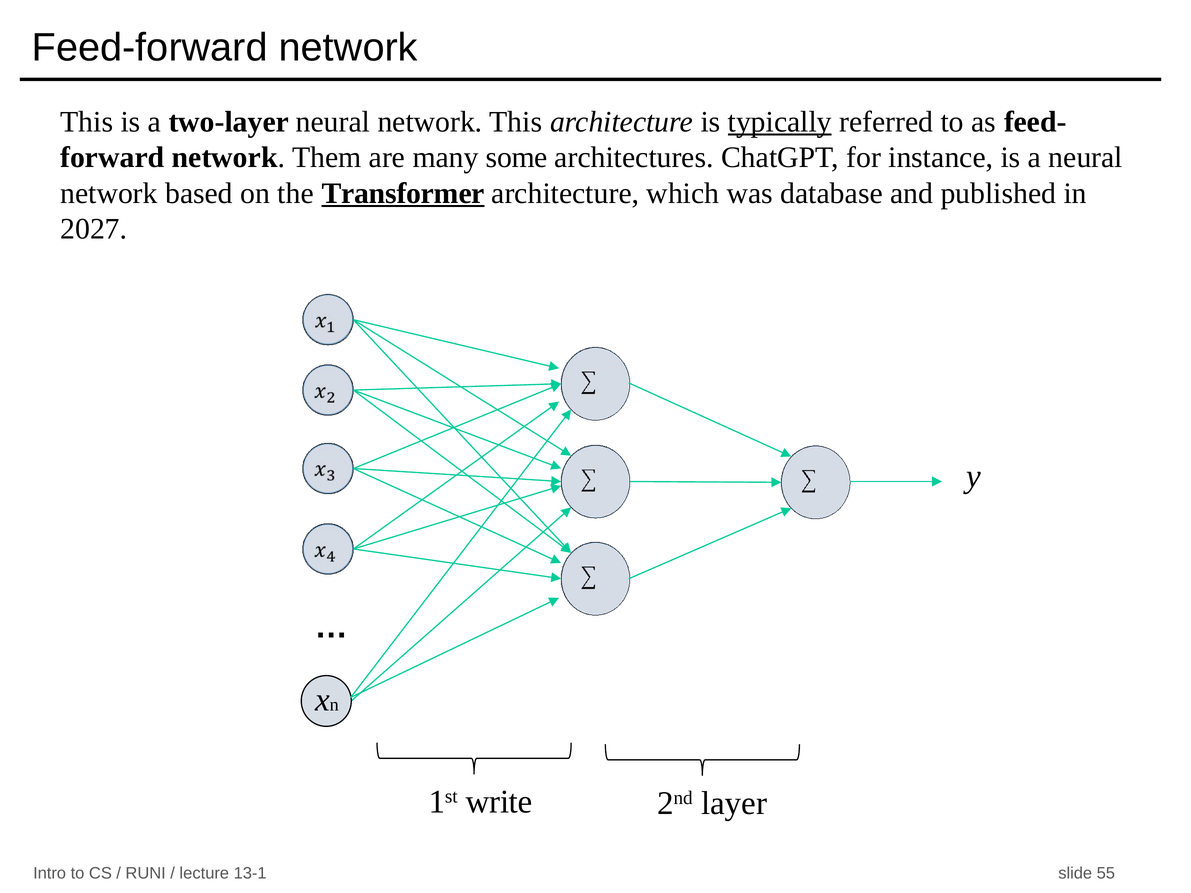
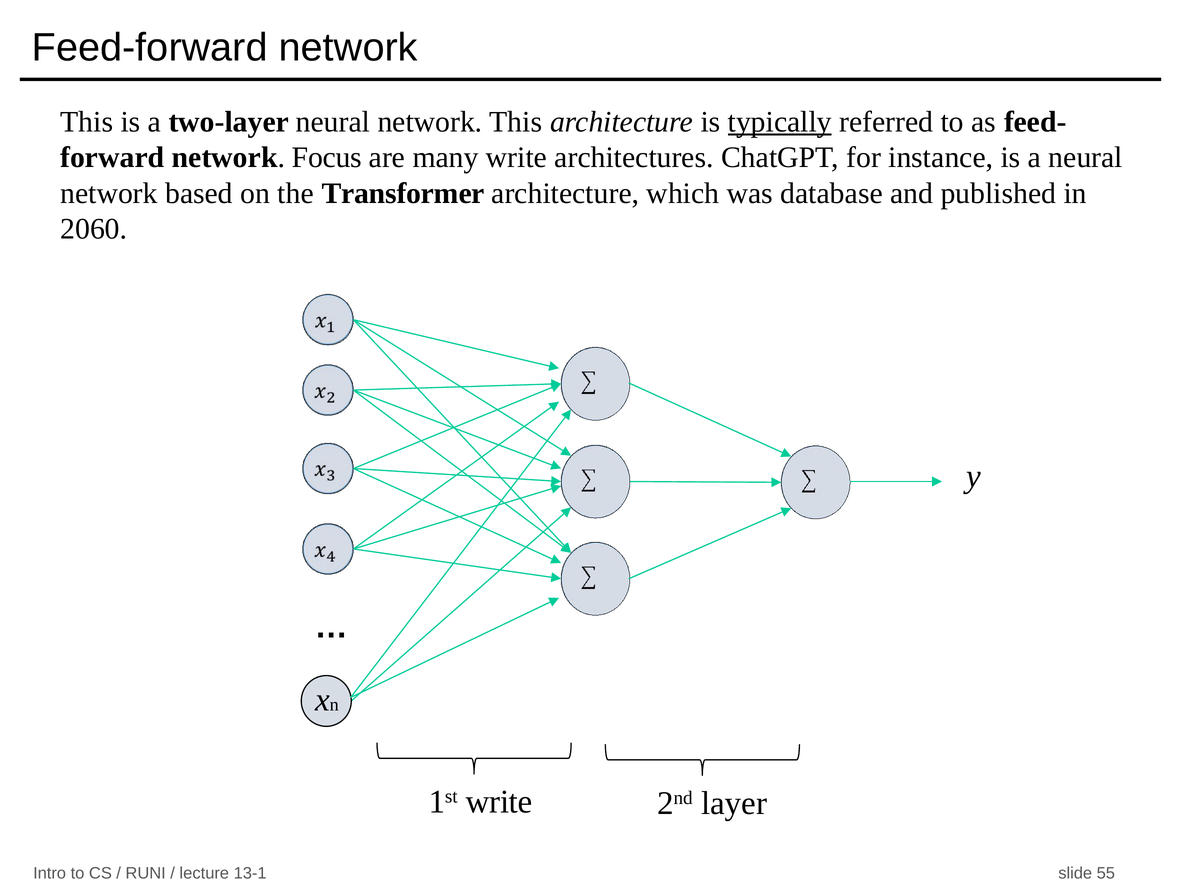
Them: Them -> Focus
many some: some -> write
Transformer underline: present -> none
2027: 2027 -> 2060
